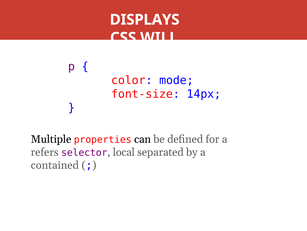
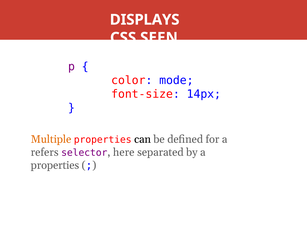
WILL: WILL -> SEEN
Multiple colour: black -> orange
local: local -> here
contained at (55, 165): contained -> properties
